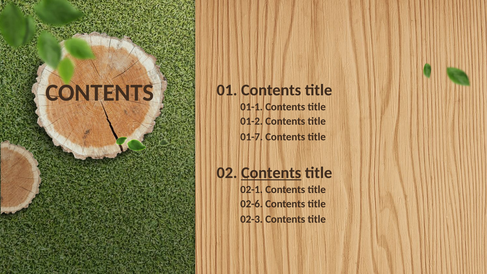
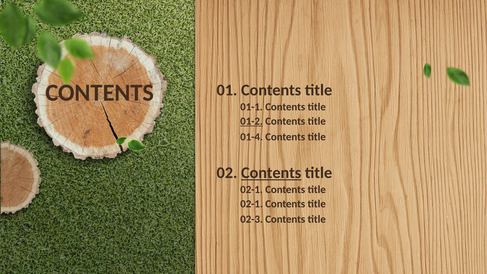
01-2 underline: none -> present
01-7: 01-7 -> 01-4
02-6 at (252, 204): 02-6 -> 02-1
